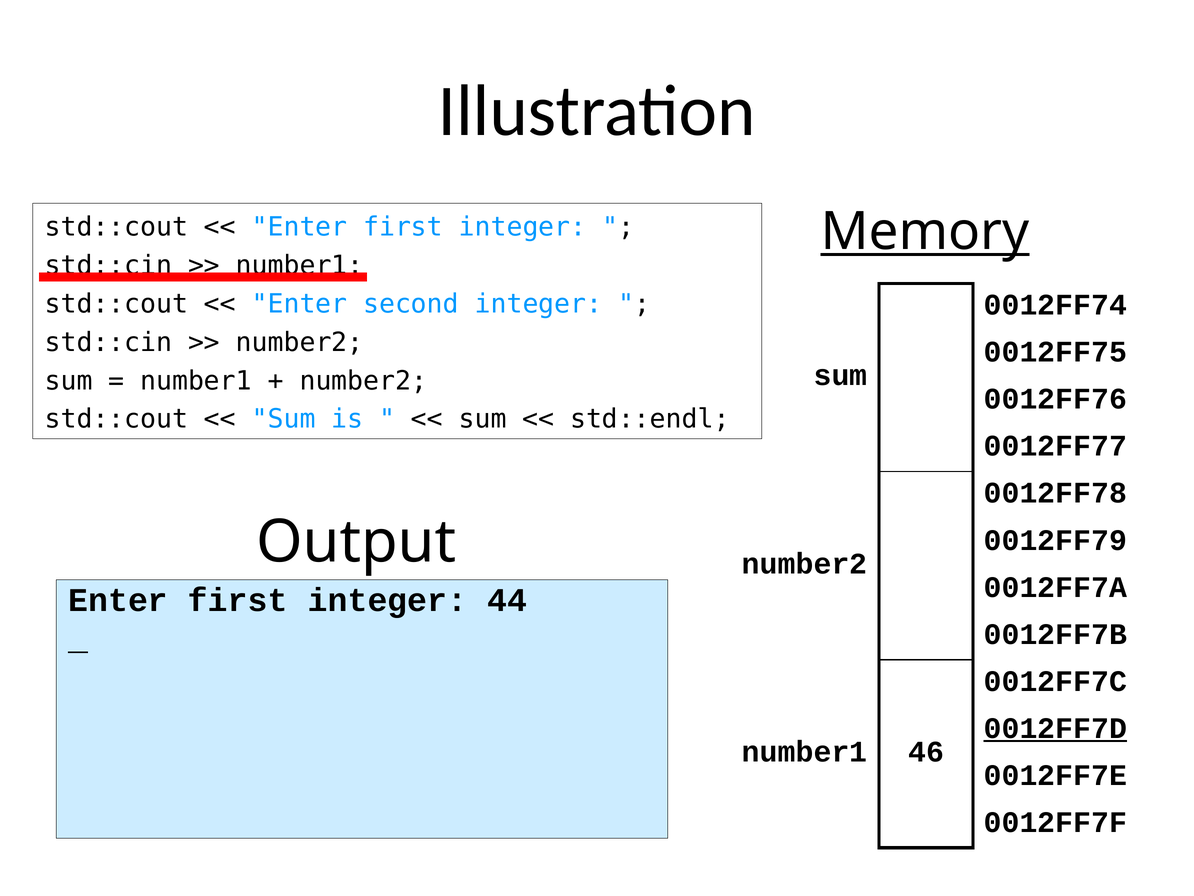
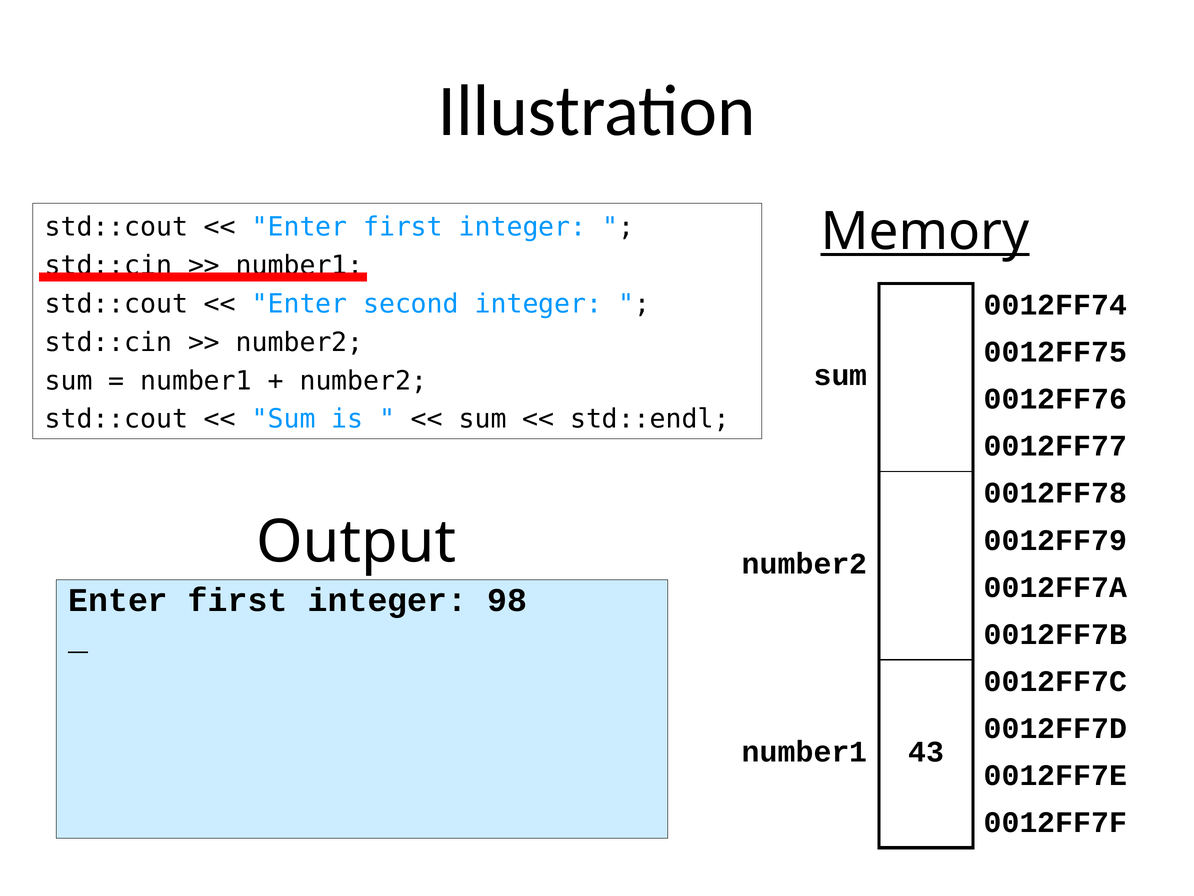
44: 44 -> 98
0012FF7D underline: present -> none
46: 46 -> 43
